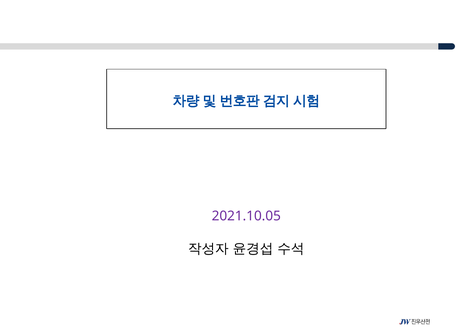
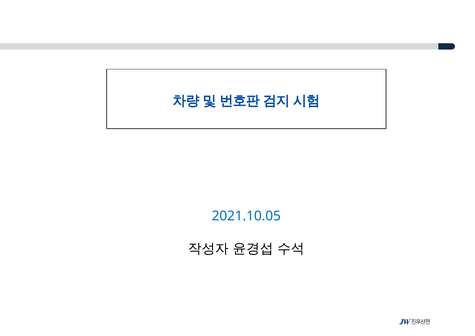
2021.10.05 colour: purple -> blue
